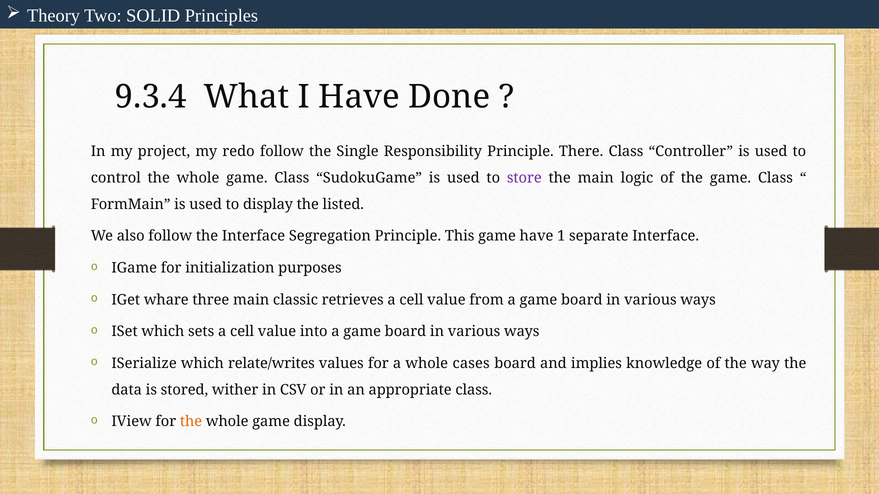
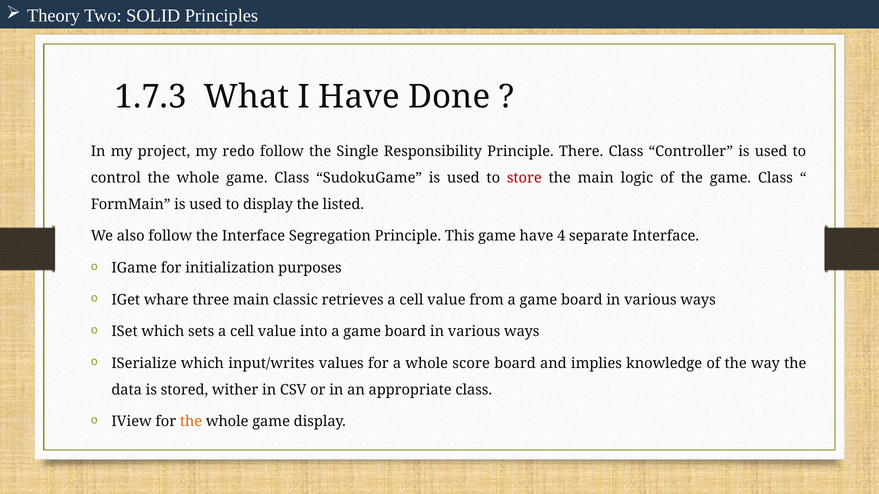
9.3.4: 9.3.4 -> 1.7.3
store colour: purple -> red
1: 1 -> 4
relate/writes: relate/writes -> input/writes
cases: cases -> score
